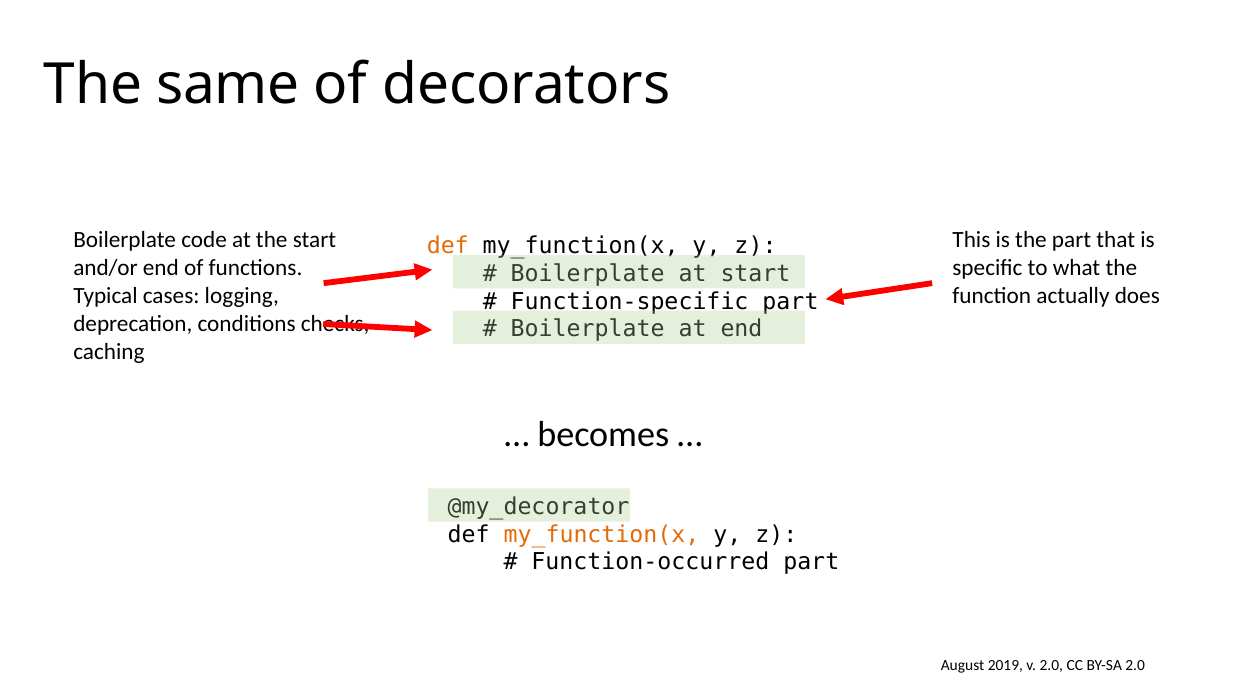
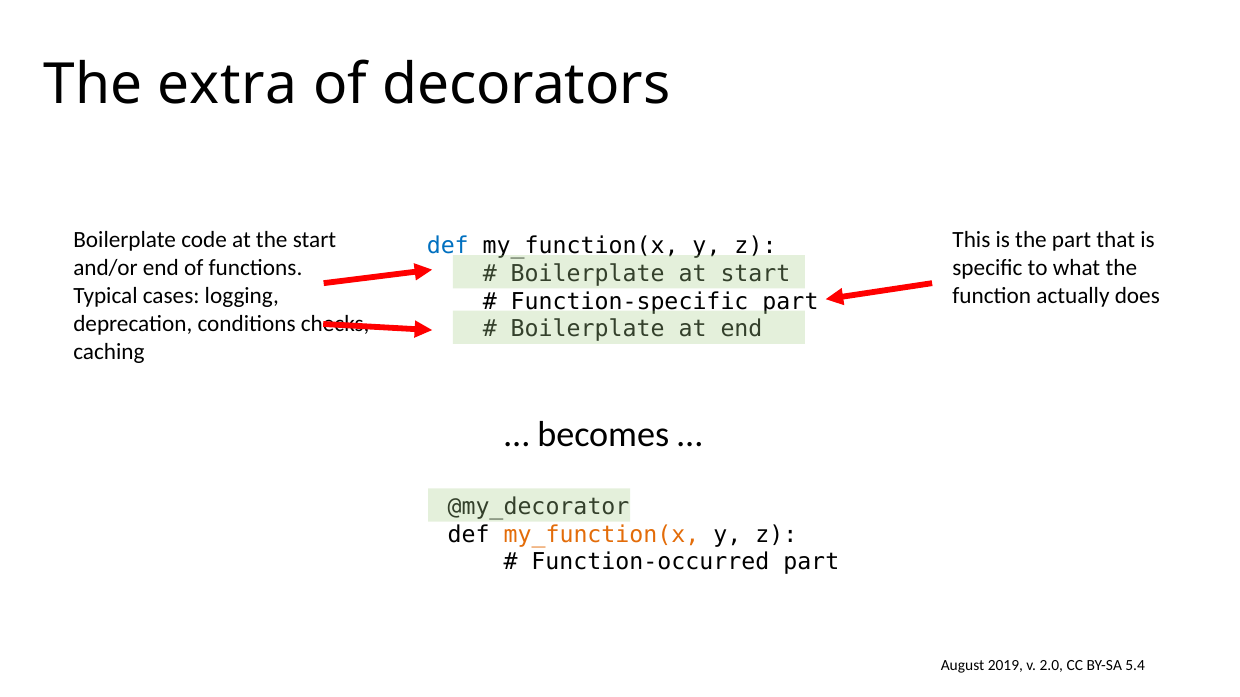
same: same -> extra
def at (448, 246) colour: orange -> blue
BY-SA 2.0: 2.0 -> 5.4
